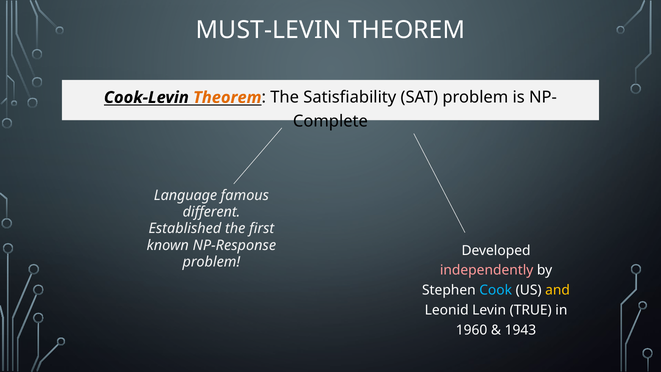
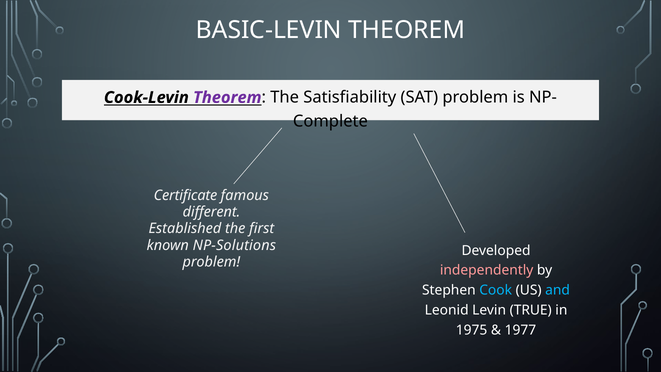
MUST-LEVIN: MUST-LEVIN -> BASIC-LEVIN
Theorem at (227, 97) colour: orange -> purple
Language: Language -> Certificate
NP-Response: NP-Response -> NP-Solutions
and colour: yellow -> light blue
1960: 1960 -> 1975
1943: 1943 -> 1977
